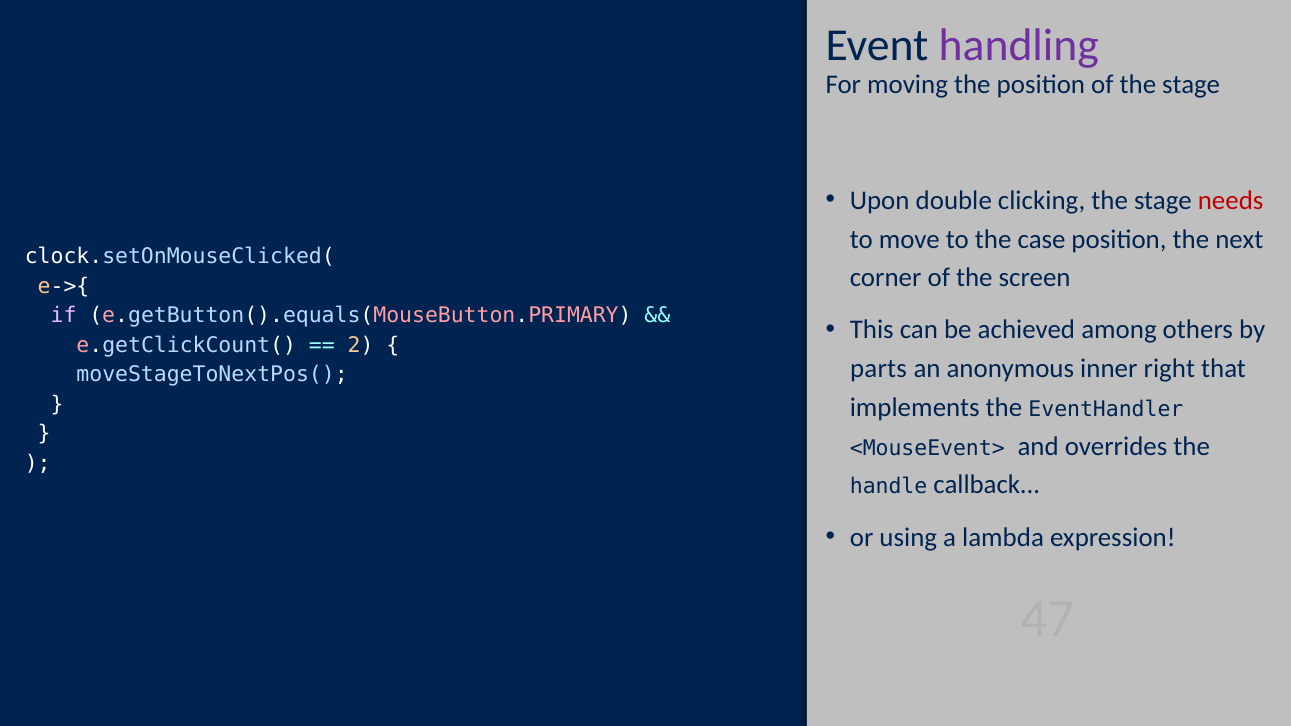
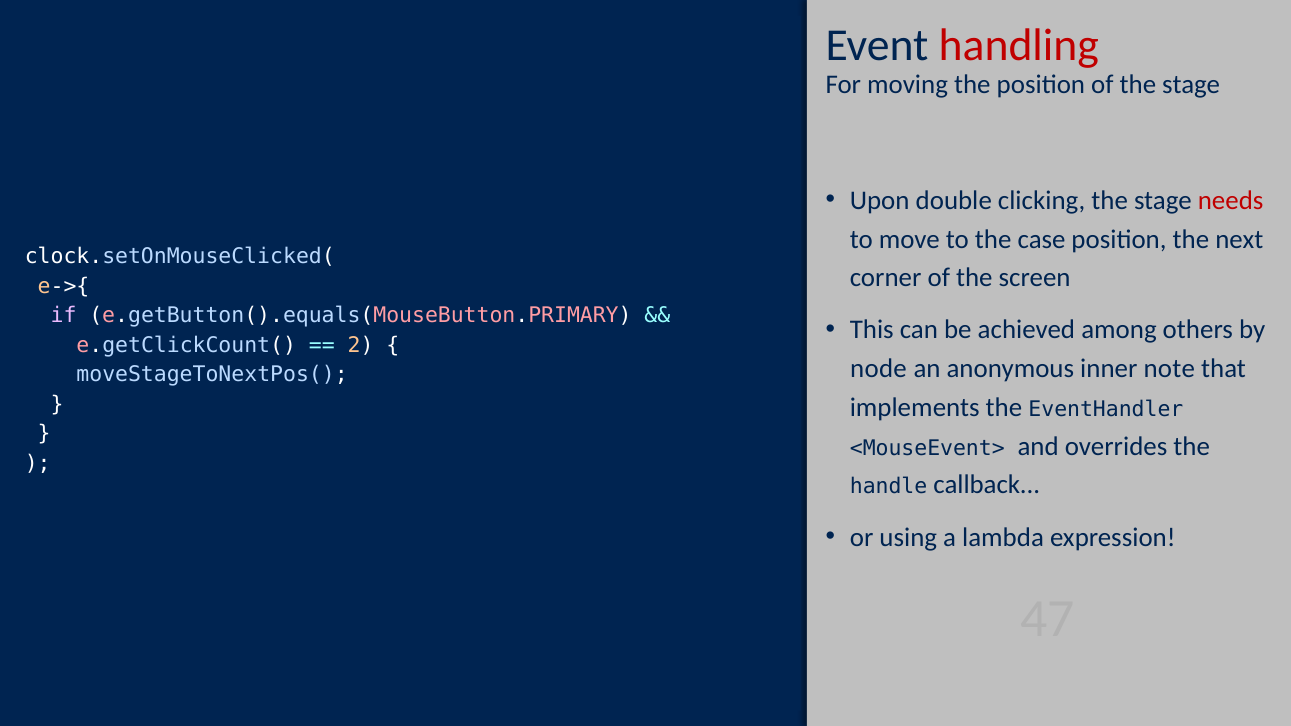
handling colour: purple -> red
parts: parts -> node
right: right -> note
